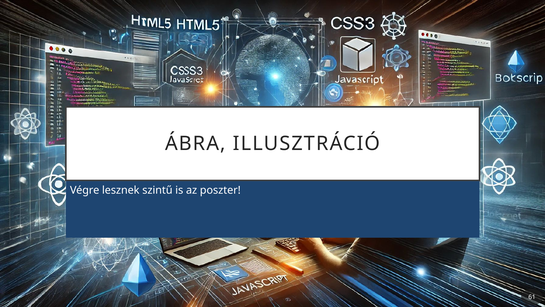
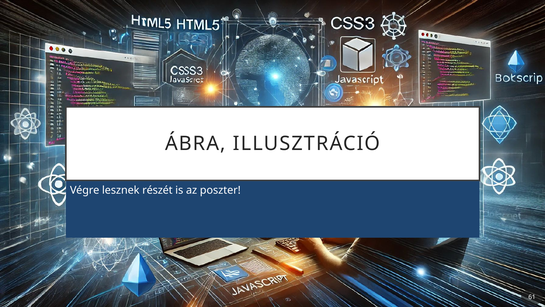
szintű: szintű -> részét
